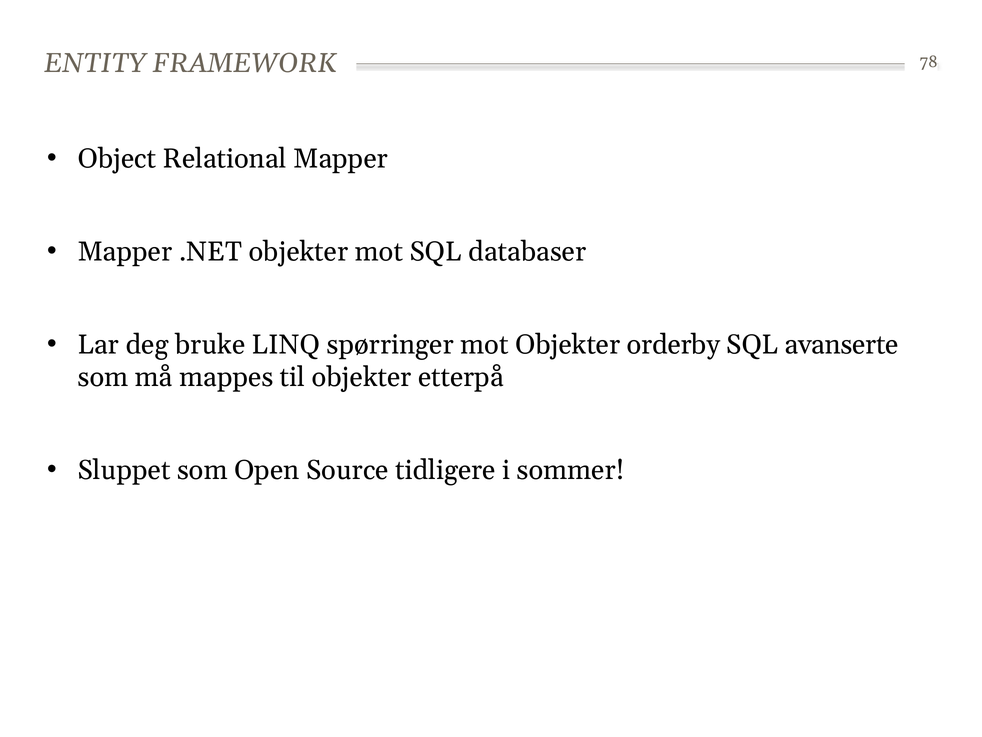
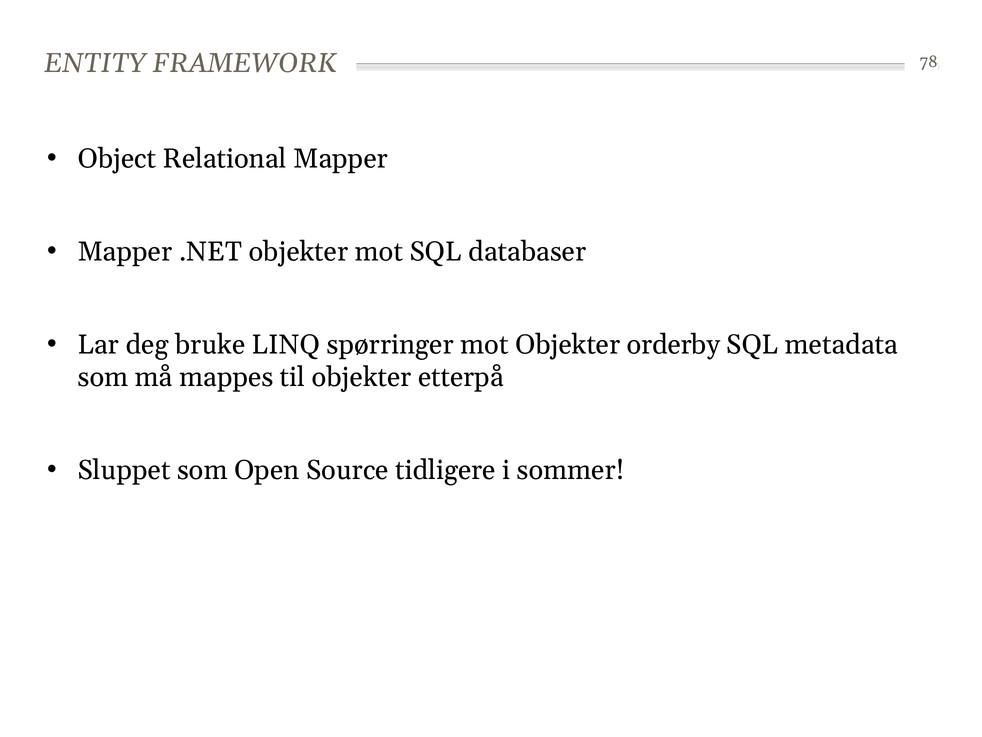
avanserte: avanserte -> metadata
